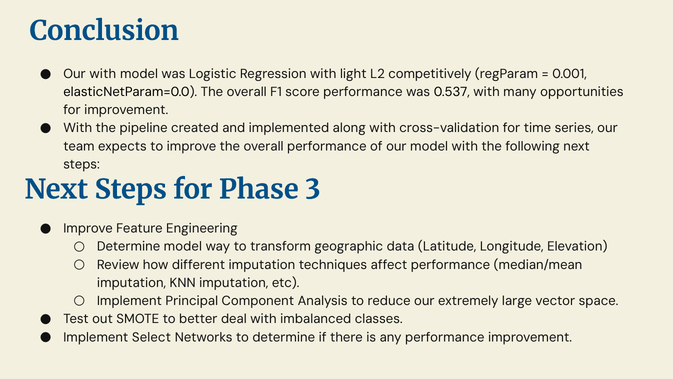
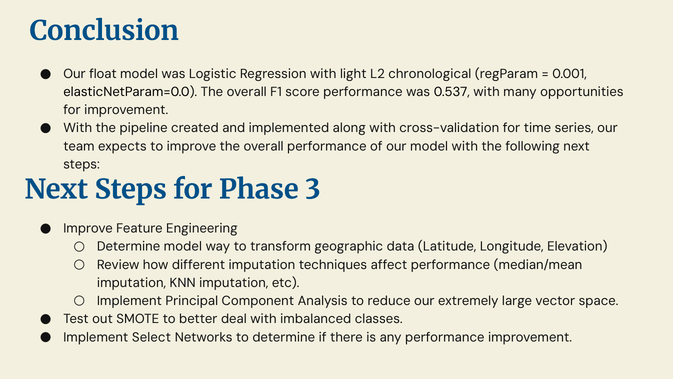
Our with: with -> float
competitively: competitively -> chronological
